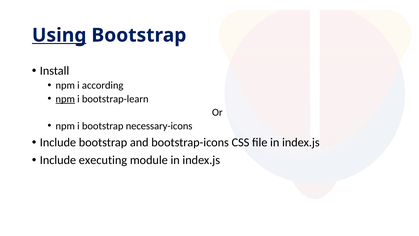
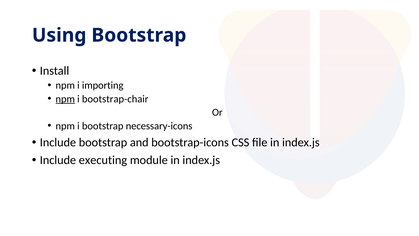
Using underline: present -> none
according: according -> importing
bootstrap-learn: bootstrap-learn -> bootstrap-chair
